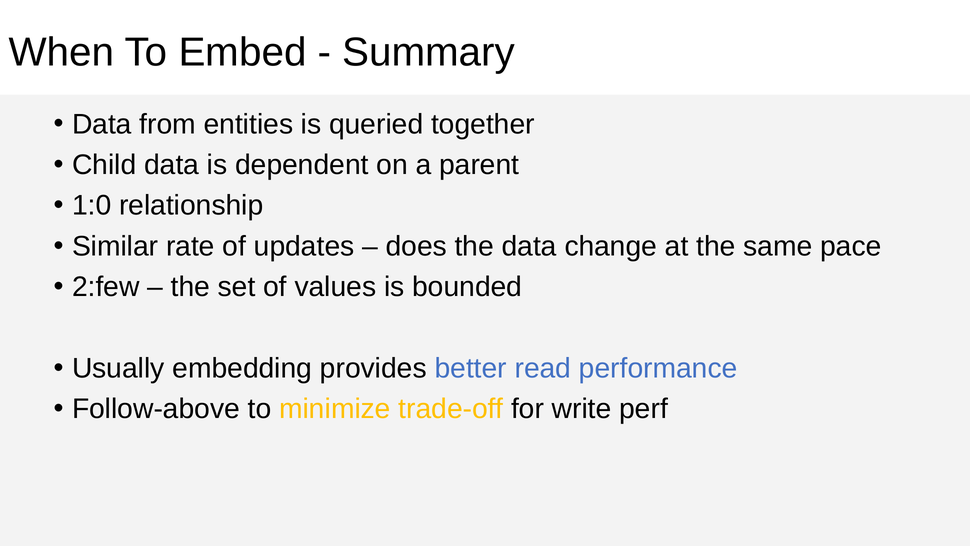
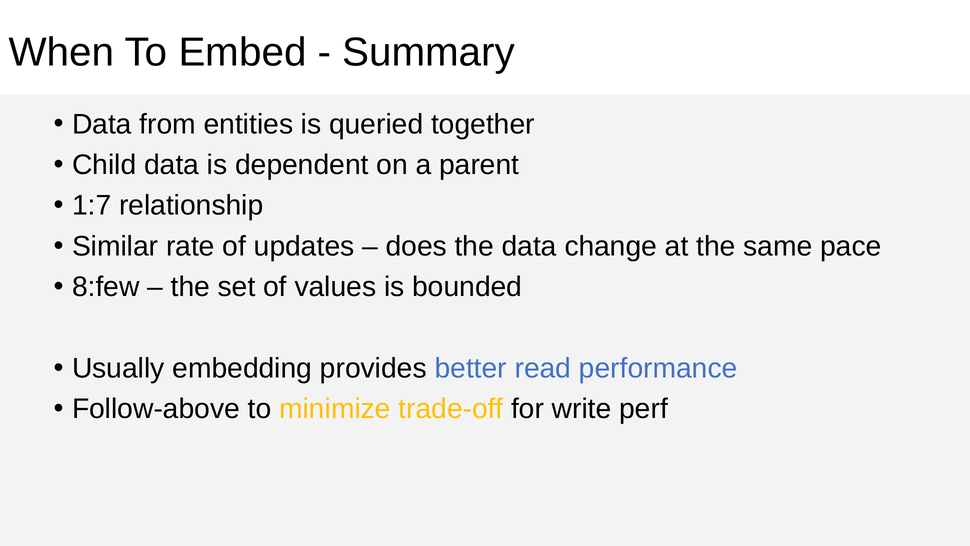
1:0: 1:0 -> 1:7
2:few: 2:few -> 8:few
